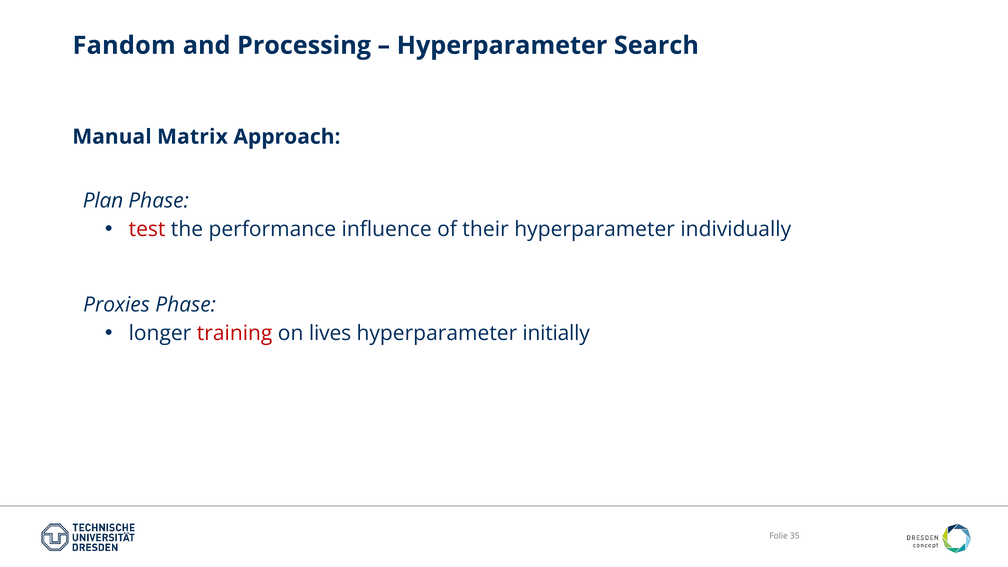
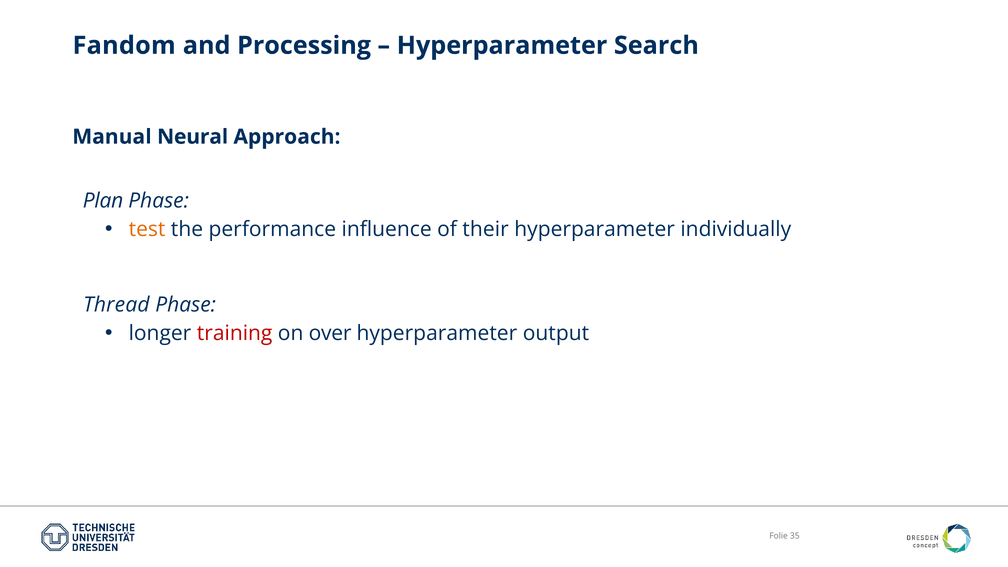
Matrix: Matrix -> Neural
test colour: red -> orange
Proxies: Proxies -> Thread
lives: lives -> over
initially: initially -> output
